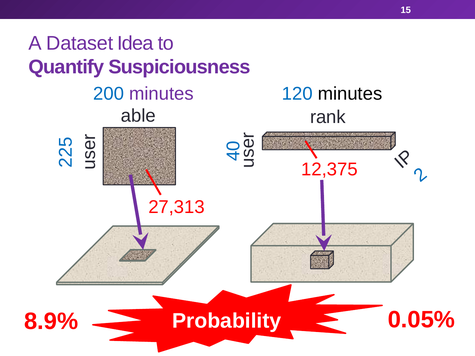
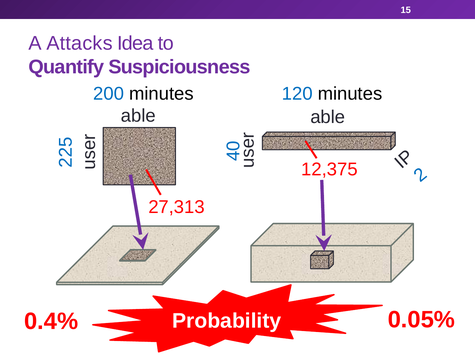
Dataset: Dataset -> Attacks
minutes at (161, 94) colour: purple -> black
rank at (328, 117): rank -> able
8.9%: 8.9% -> 0.4%
